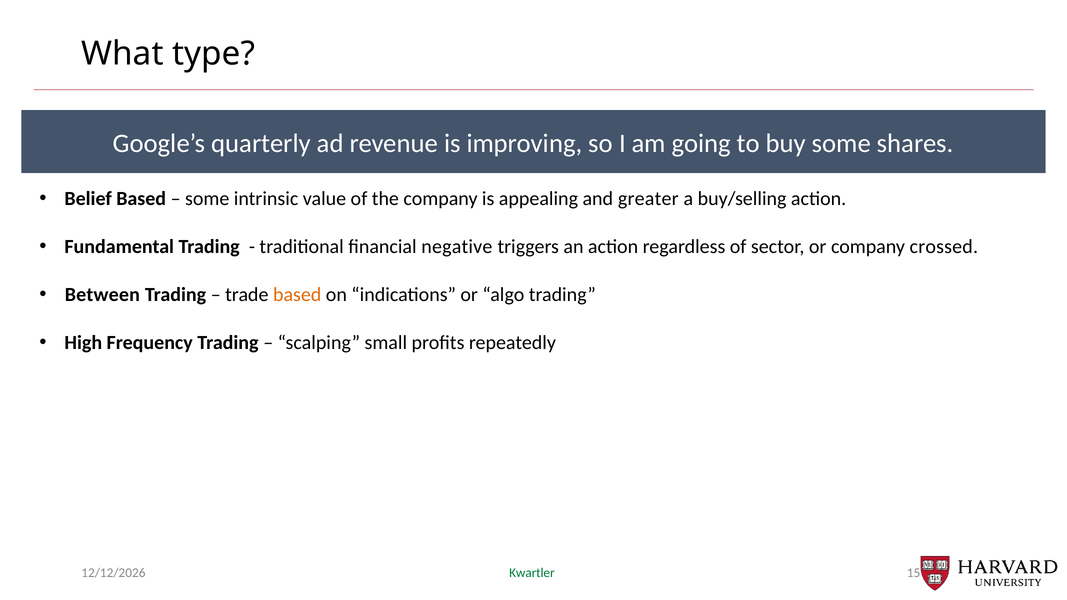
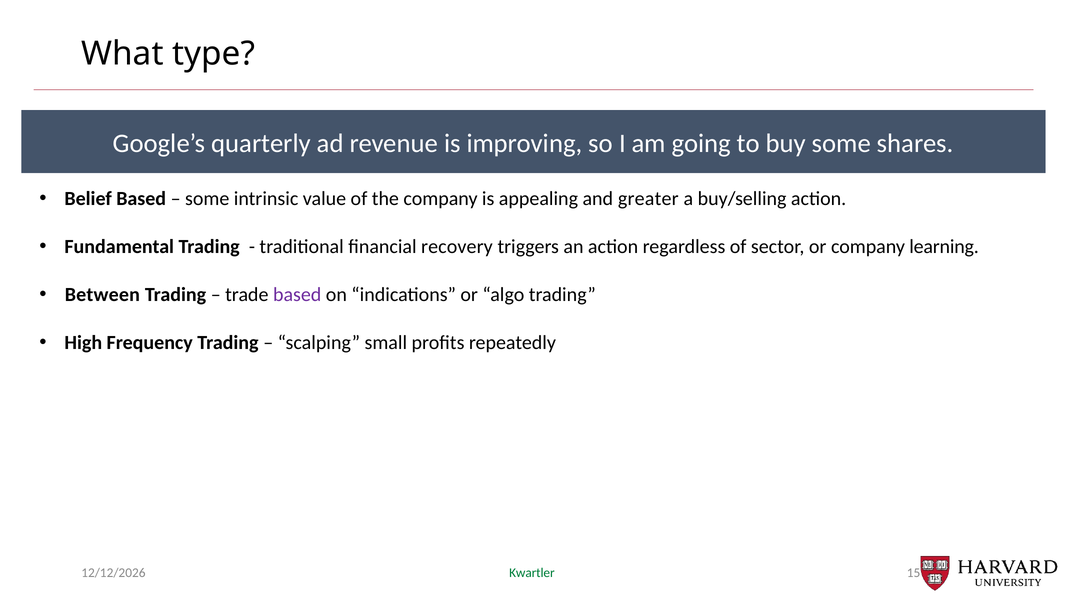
negative: negative -> recovery
crossed: crossed -> learning
based at (297, 295) colour: orange -> purple
